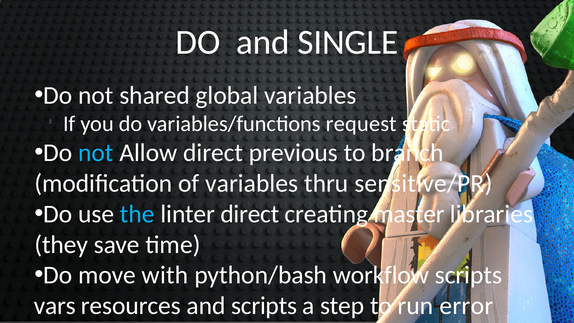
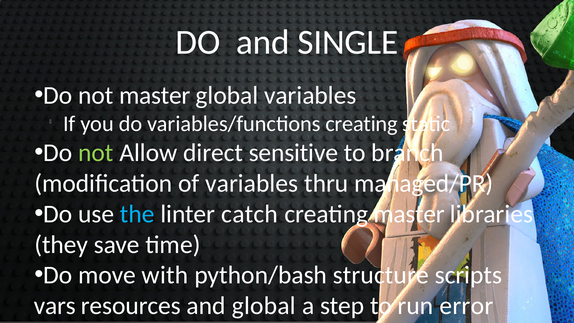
not shared: shared -> master
variables/functions request: request -> creating
not at (96, 153) colour: light blue -> light green
previous: previous -> sensitive
sensitive/PR: sensitive/PR -> managed/PR
linter direct: direct -> catch
workflow: workflow -> structure
and scripts: scripts -> global
